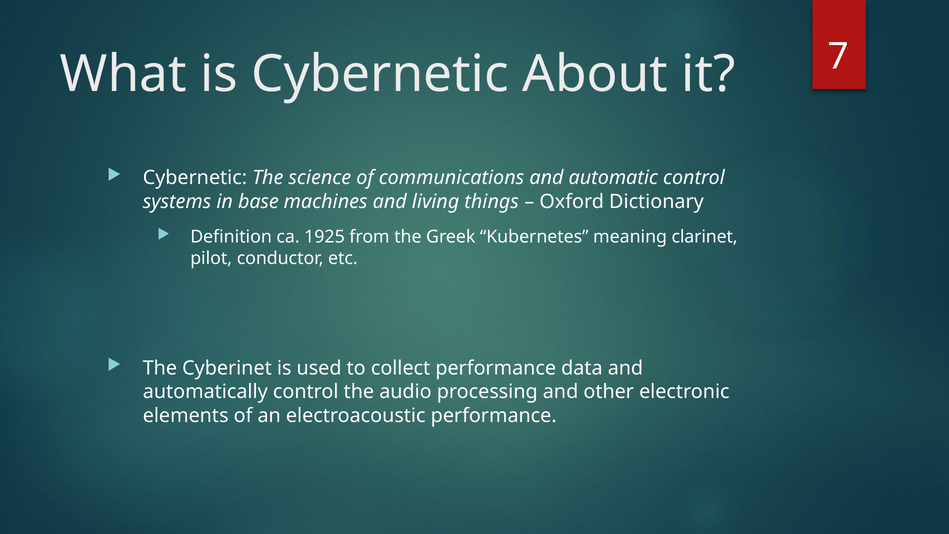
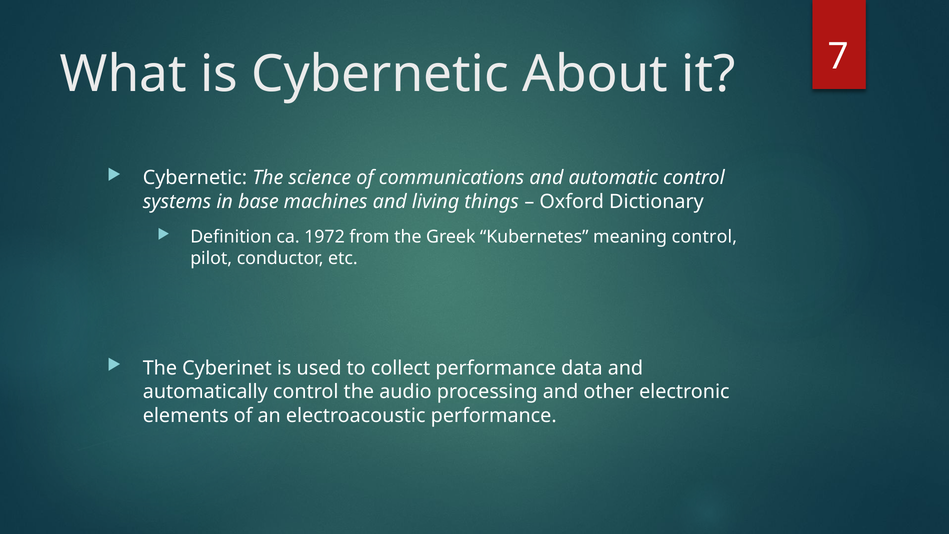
1925: 1925 -> 1972
meaning clarinet: clarinet -> control
